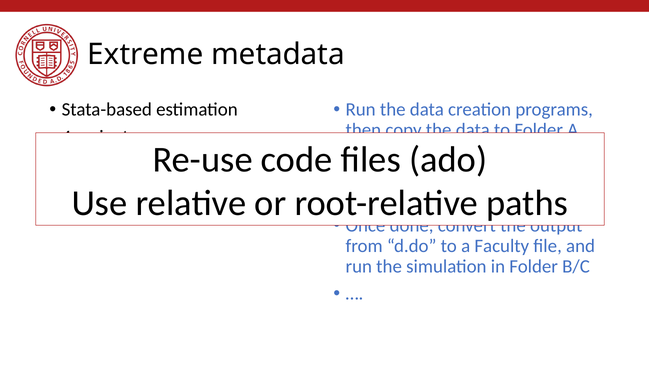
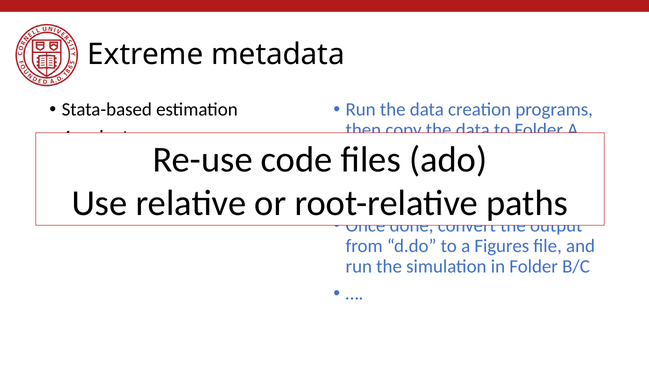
Faculty: Faculty -> Figures
